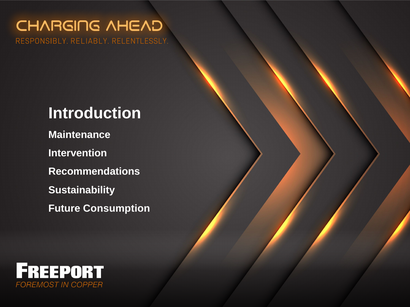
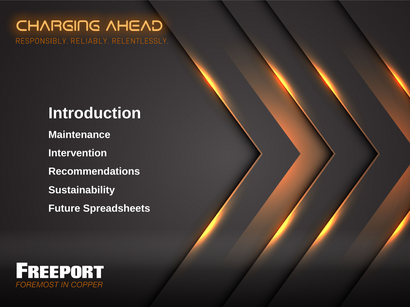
Consumption: Consumption -> Spreadsheets
